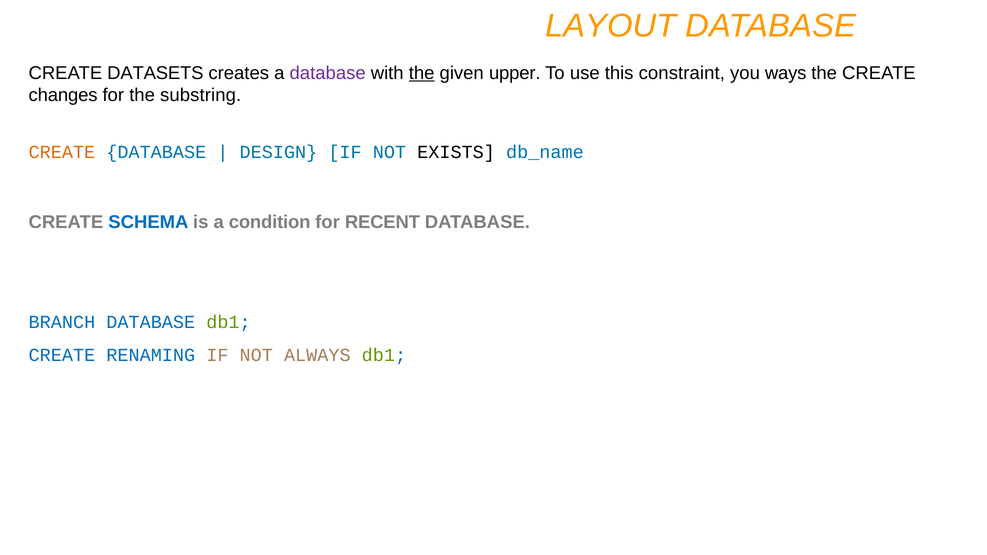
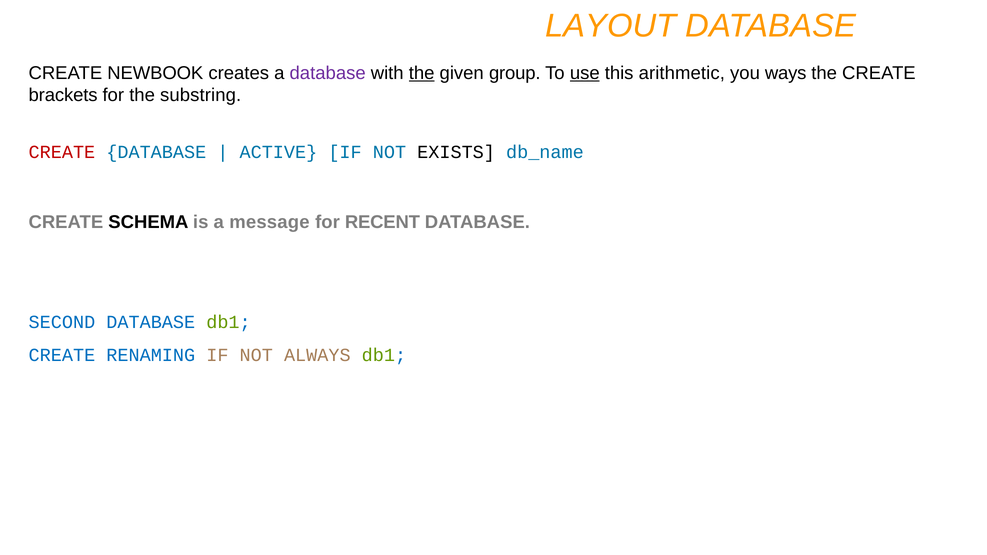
DATASETS: DATASETS -> NEWBOOK
upper: upper -> group
use underline: none -> present
constraint: constraint -> arithmetic
changes: changes -> brackets
CREATE at (62, 152) colour: orange -> red
DESIGN: DESIGN -> ACTIVE
SCHEMA colour: blue -> black
condition: condition -> message
BRANCH: BRANCH -> SECOND
